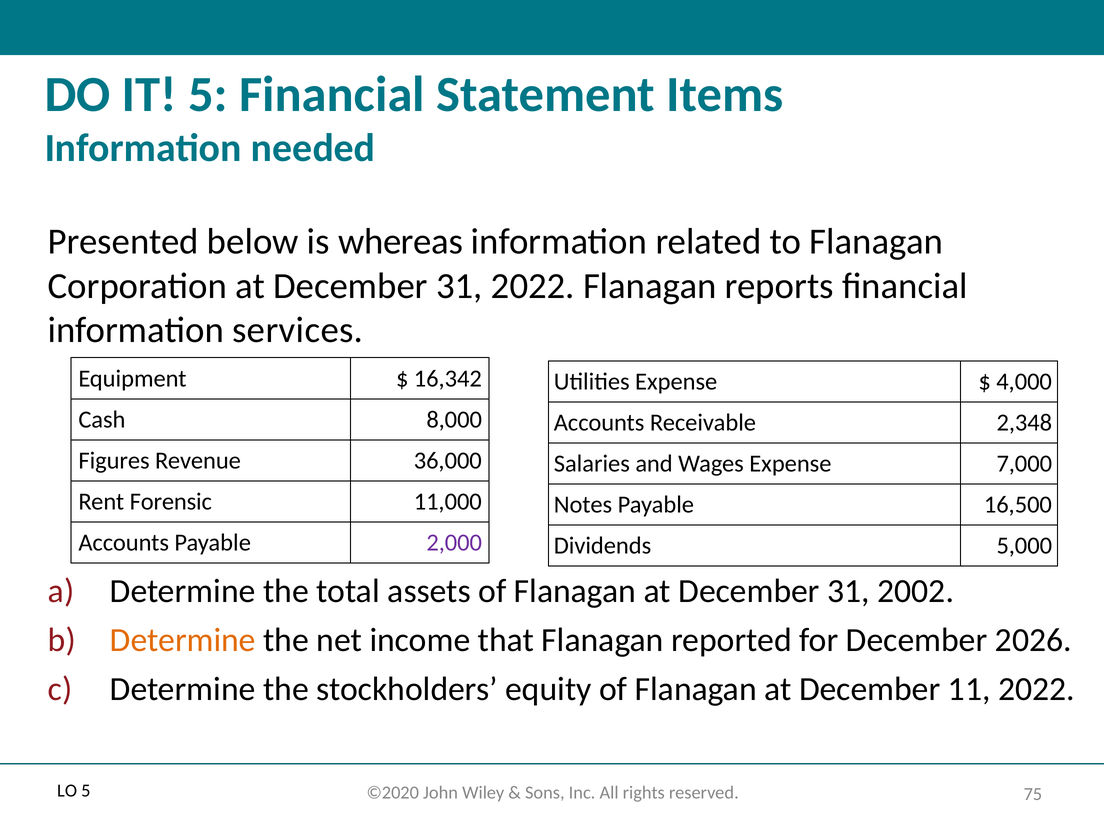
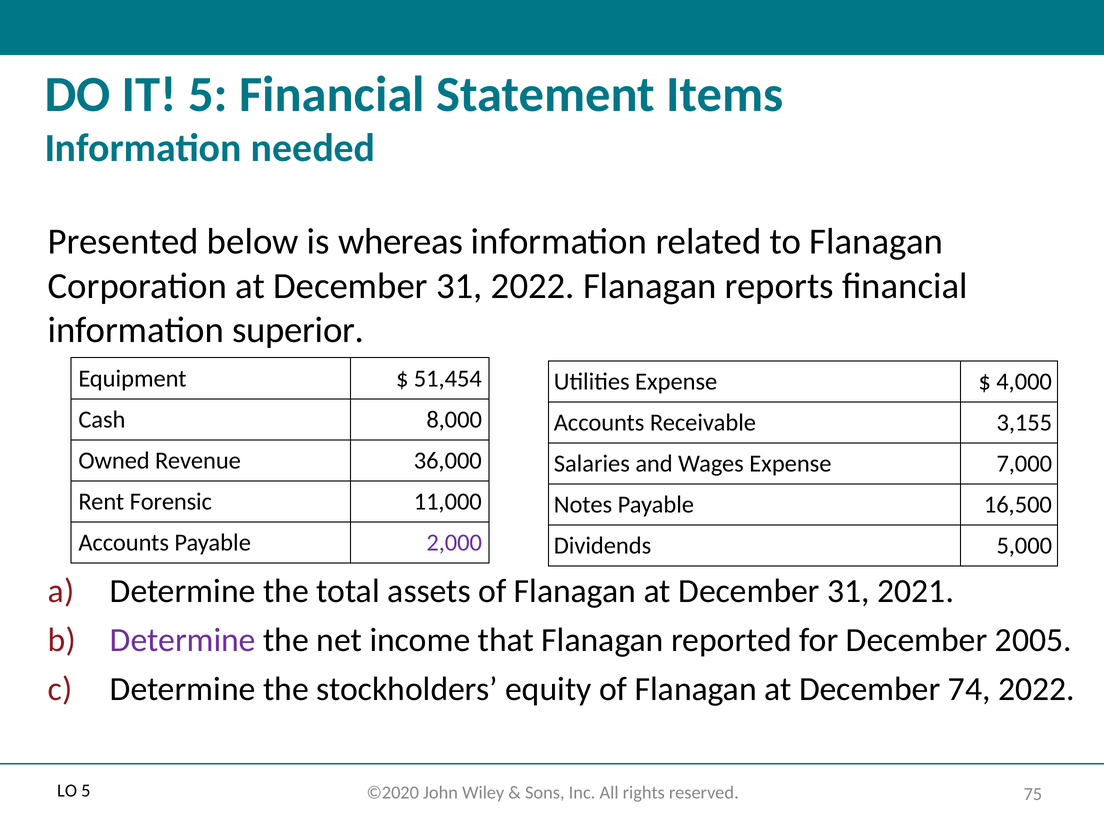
services: services -> superior
16,342: 16,342 -> 51,454
2,348: 2,348 -> 3,155
Figures: Figures -> Owned
2002: 2002 -> 2021
Determine at (183, 640) colour: orange -> purple
2026: 2026 -> 2005
11: 11 -> 74
